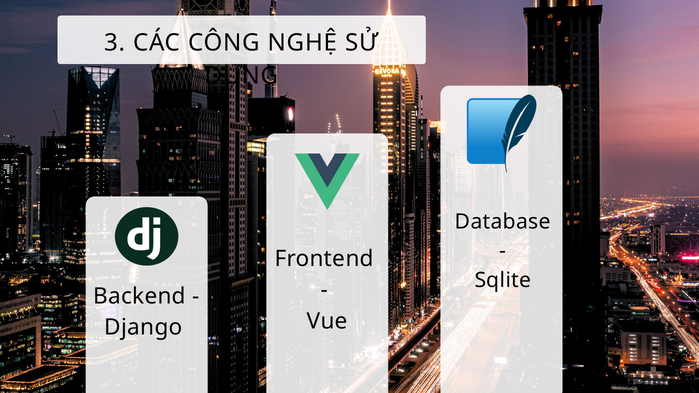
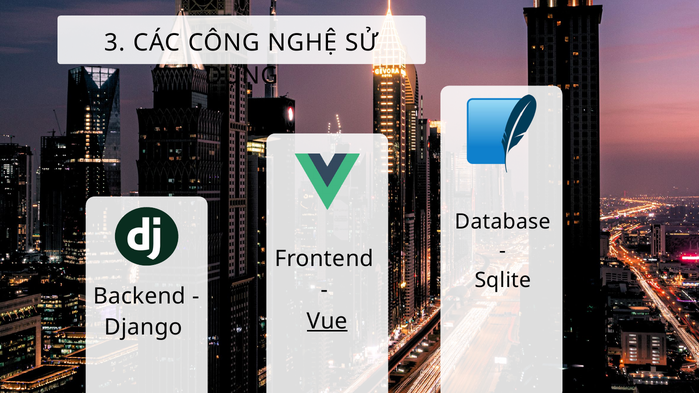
Vue underline: none -> present
